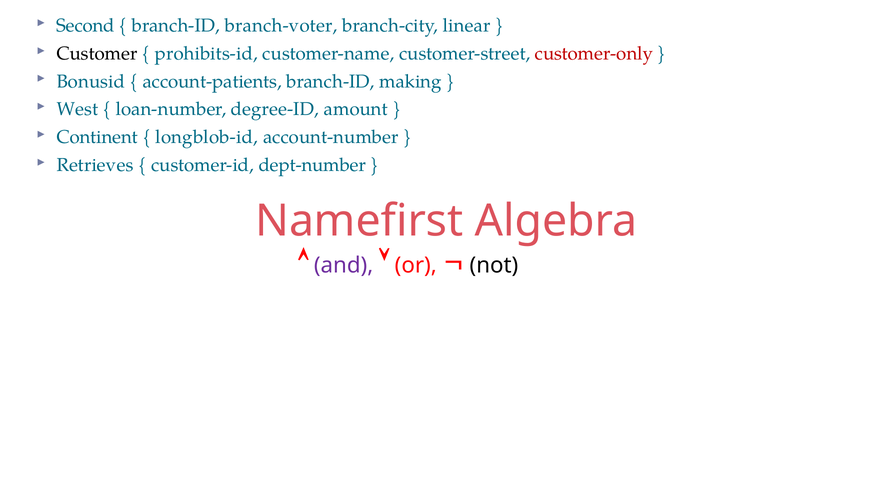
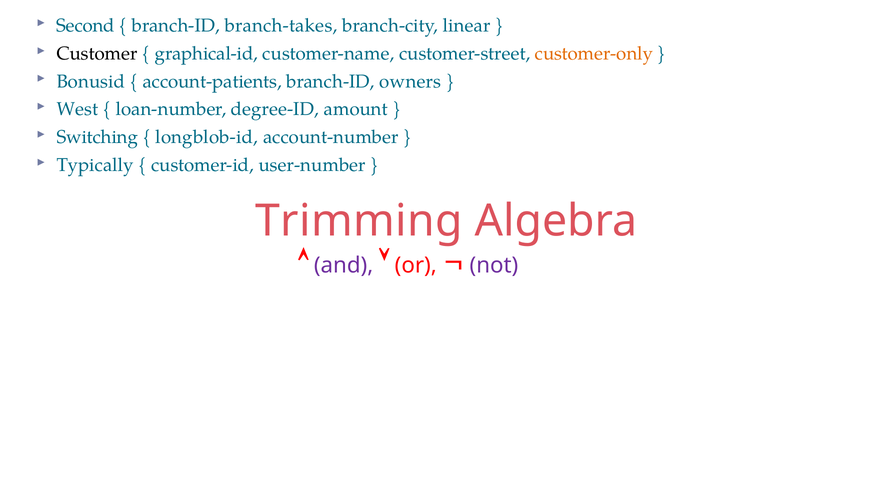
branch-voter: branch-voter -> branch-takes
prohibits-id: prohibits-id -> graphical-id
customer-only colour: red -> orange
making: making -> owners
Continent: Continent -> Switching
Retrieves: Retrieves -> Typically
dept-number: dept-number -> user-number
Namefirst: Namefirst -> Trimming
not colour: black -> purple
